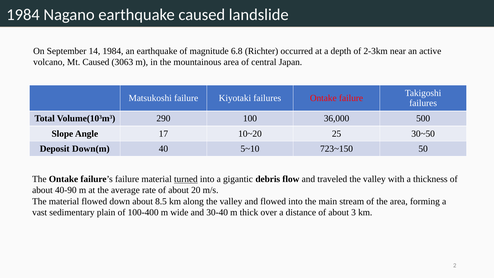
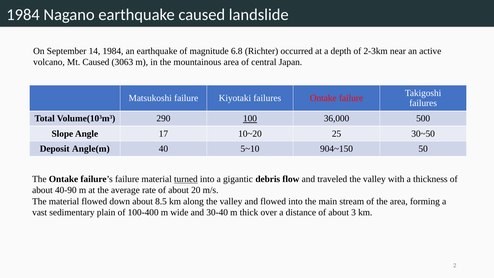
100 underline: none -> present
Down(m: Down(m -> Angle(m
723~150: 723~150 -> 904~150
